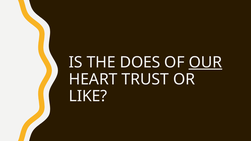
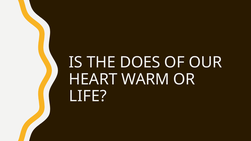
OUR underline: present -> none
TRUST: TRUST -> WARM
LIKE: LIKE -> LIFE
